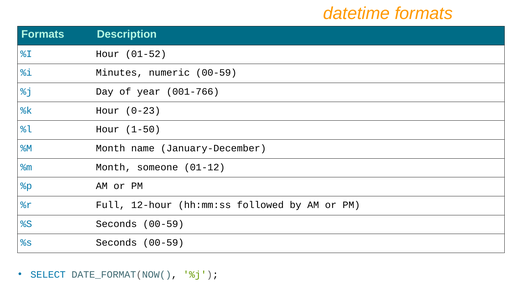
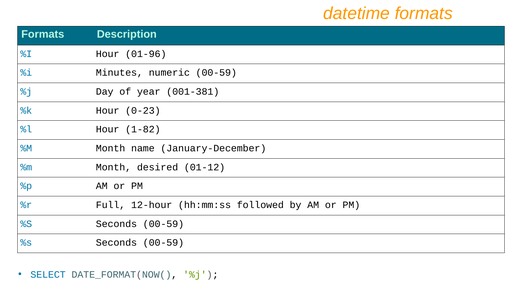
01-52: 01-52 -> 01-96
001-766: 001-766 -> 001-381
1-50: 1-50 -> 1-82
someone: someone -> desired
